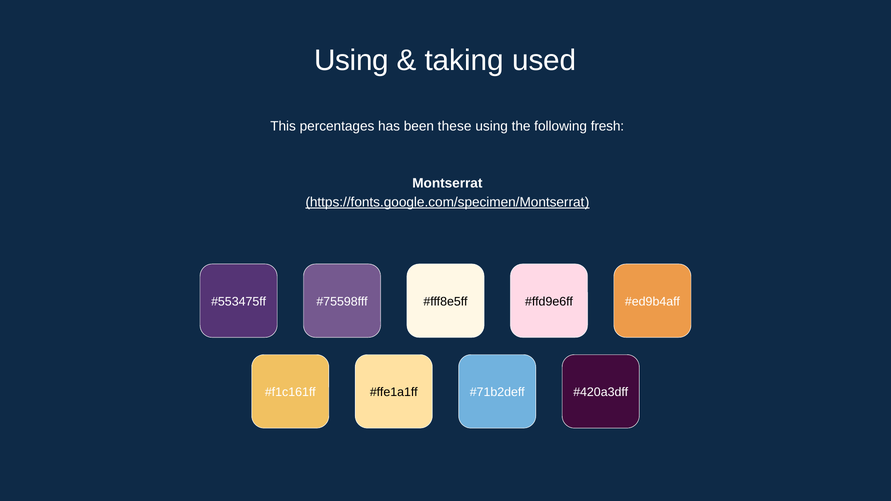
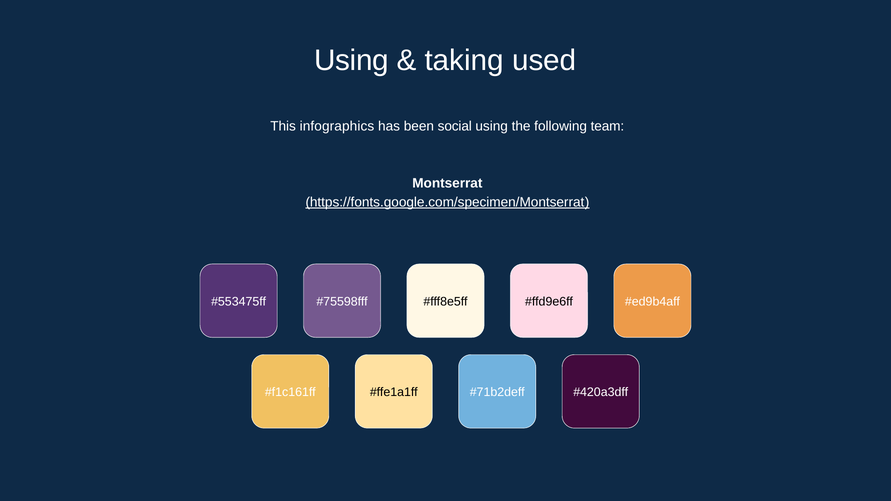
percentages: percentages -> infographics
these: these -> social
fresh: fresh -> team
